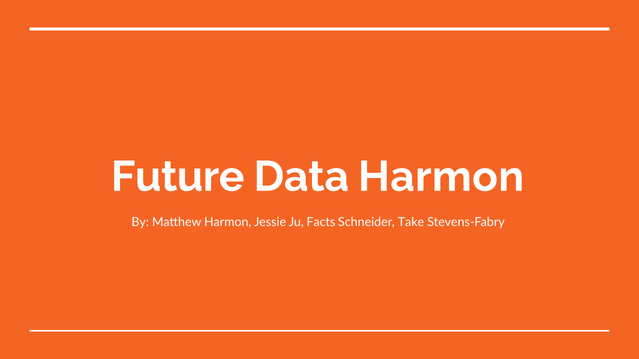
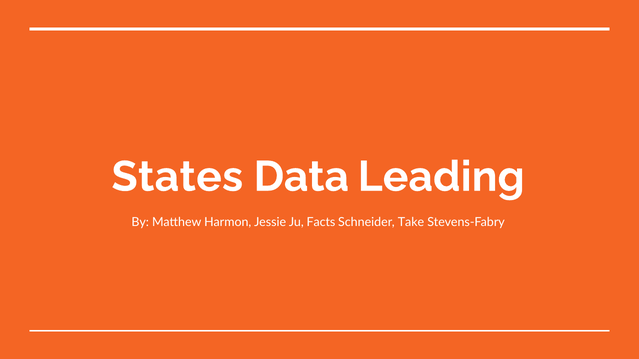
Future: Future -> States
Data Harmon: Harmon -> Leading
